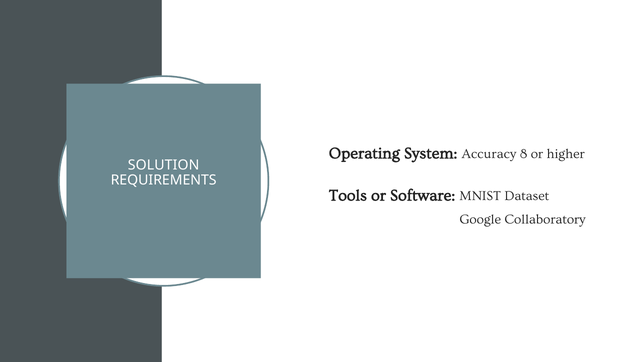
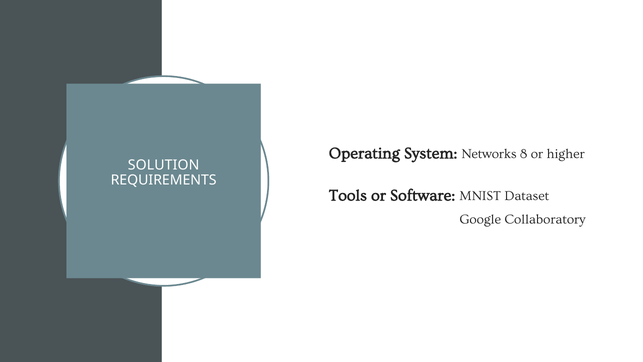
Accuracy: Accuracy -> Networks
